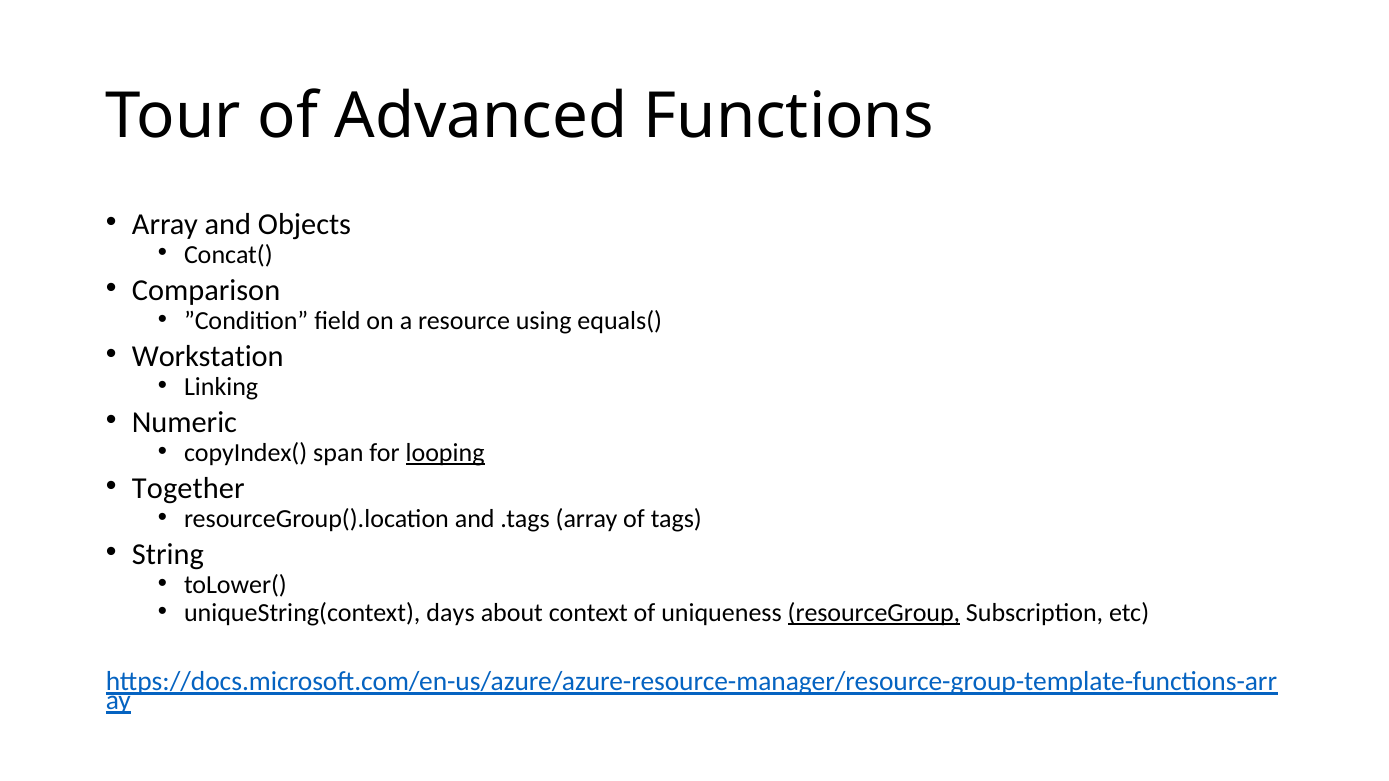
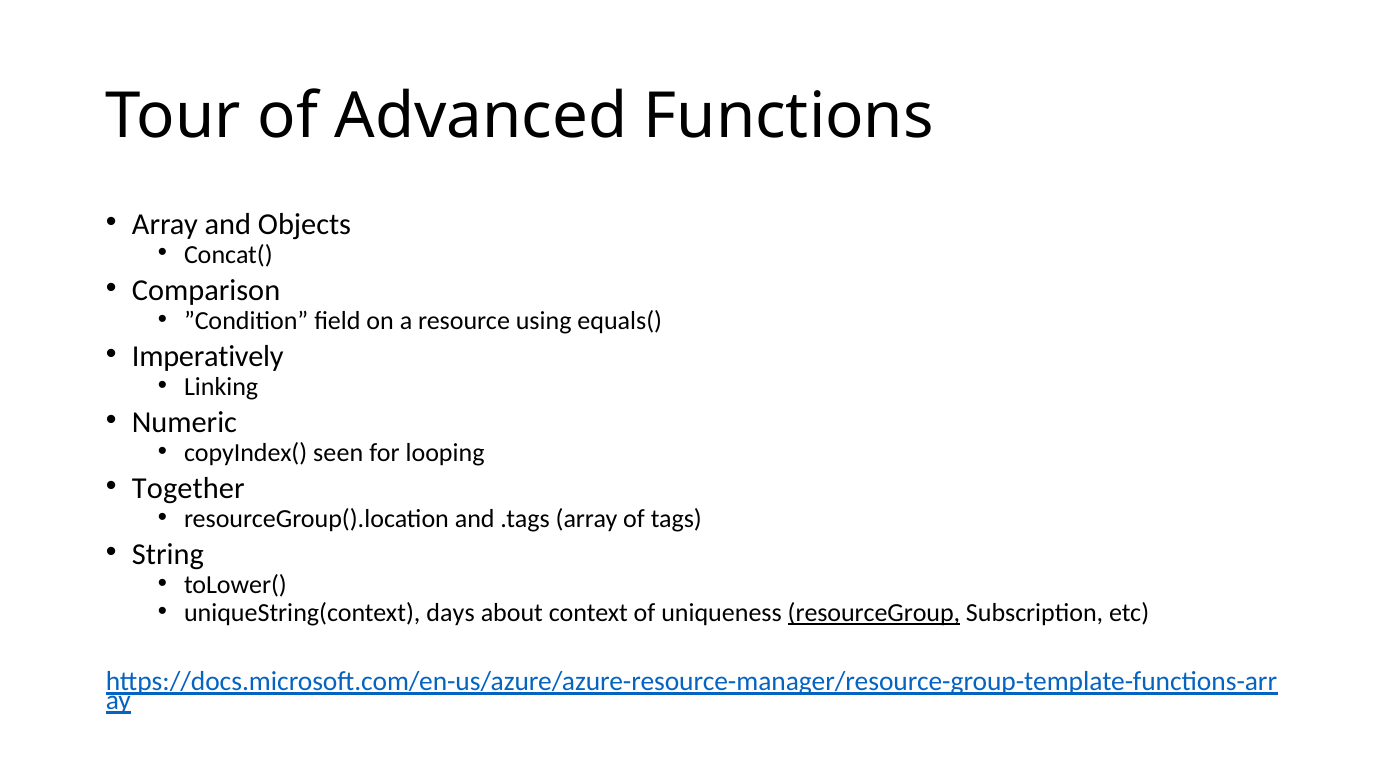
Workstation: Workstation -> Imperatively
span: span -> seen
looping underline: present -> none
